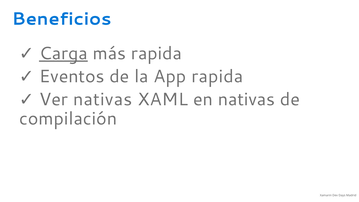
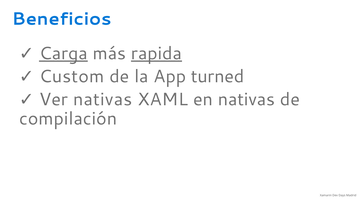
rapida at (156, 53) underline: none -> present
Eventos: Eventos -> Custom
App rapida: rapida -> turned
